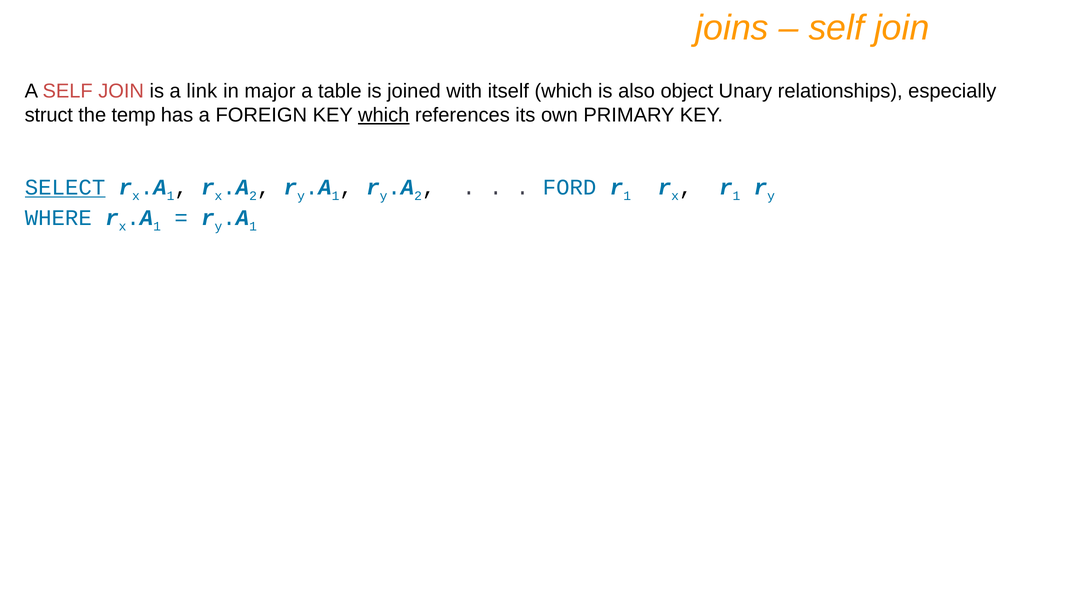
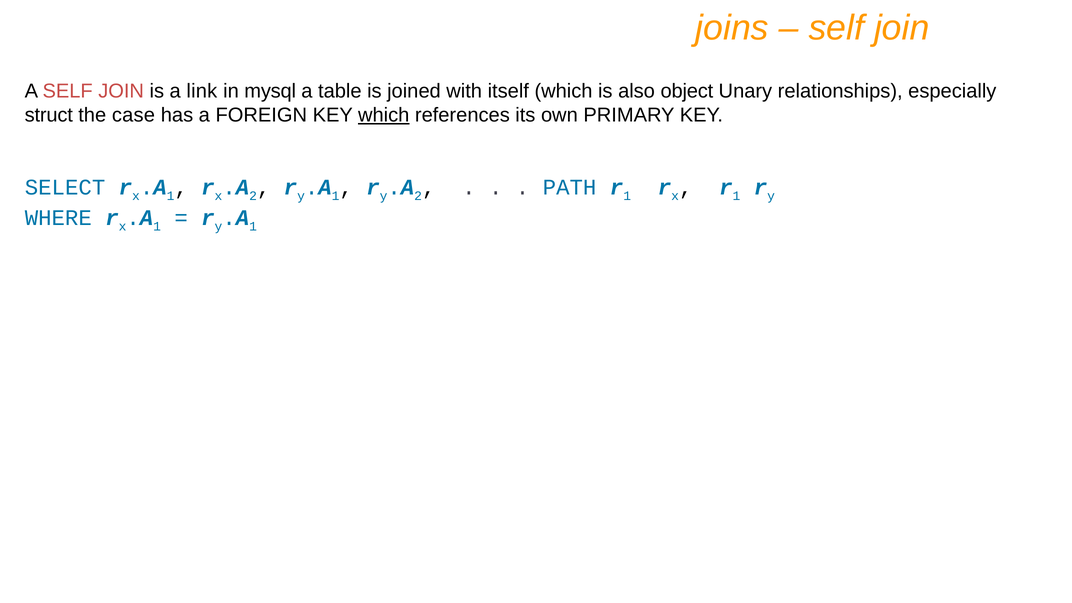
major: major -> mysql
temp: temp -> case
SELECT underline: present -> none
FORD: FORD -> PATH
